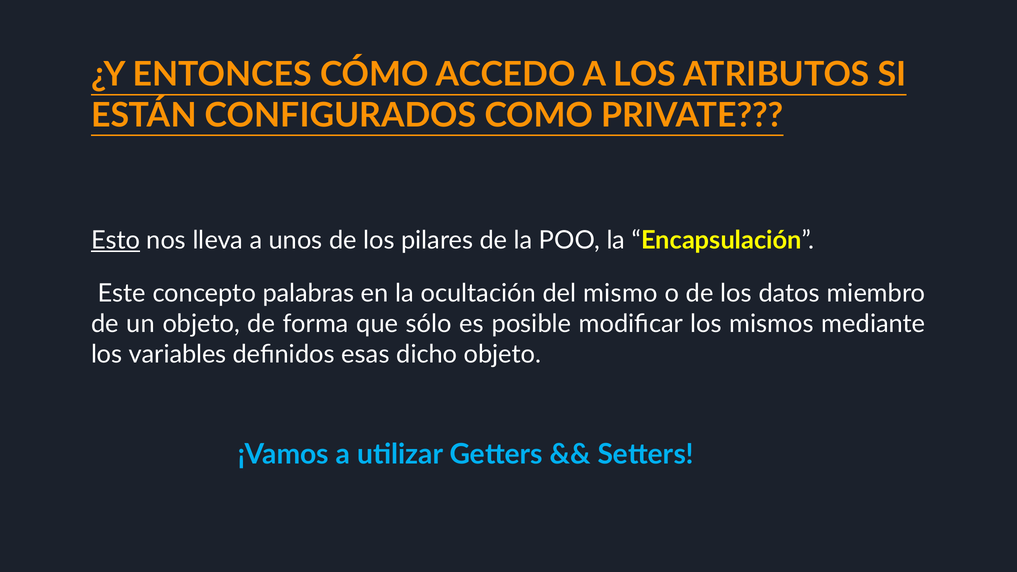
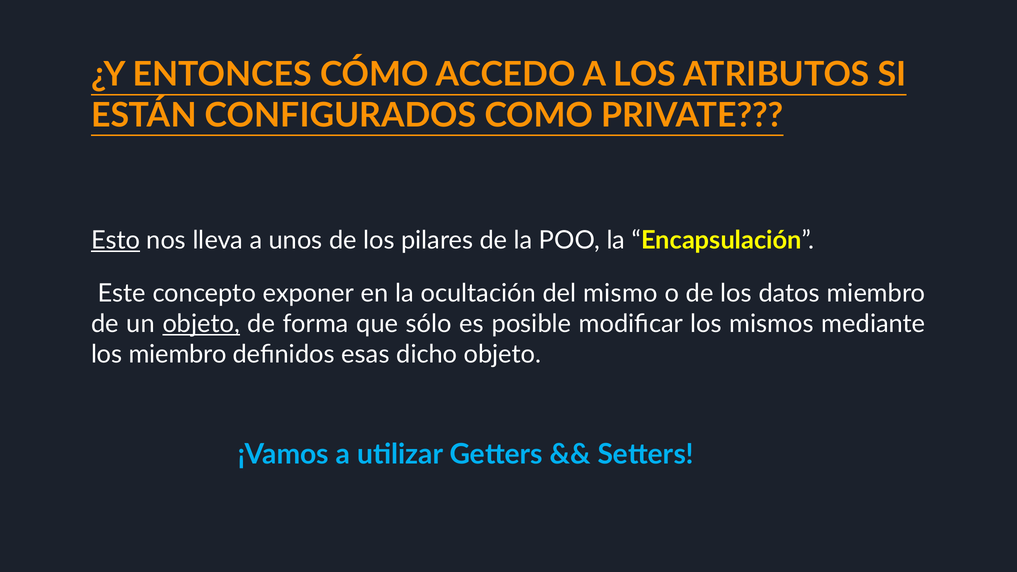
palabras: palabras -> exponer
objeto at (201, 324) underline: none -> present
los variables: variables -> miembro
